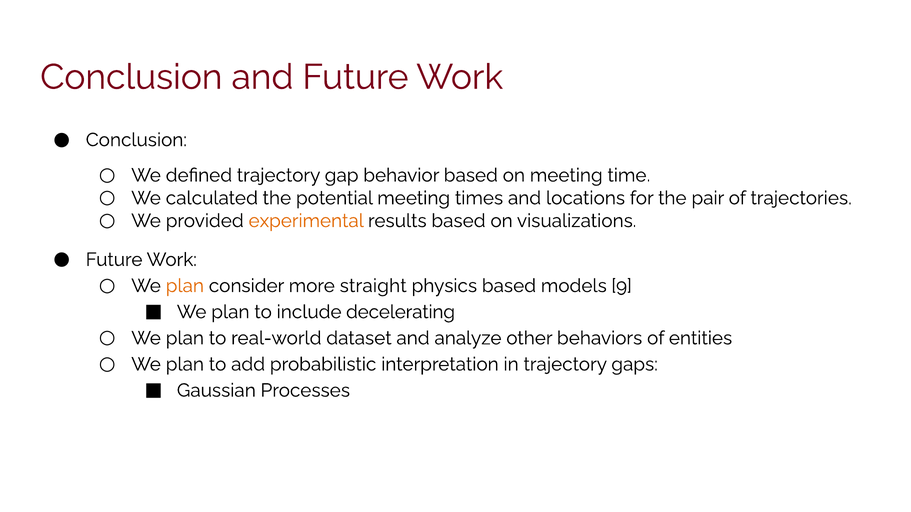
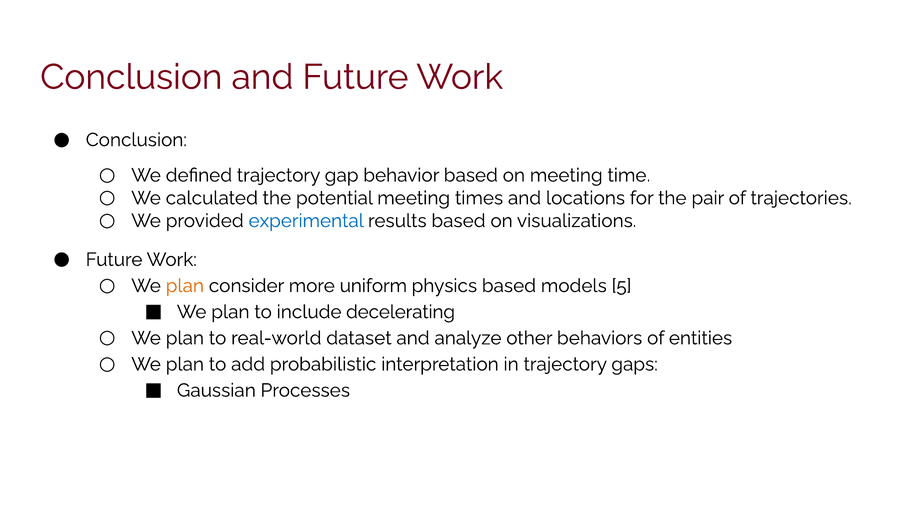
experimental colour: orange -> blue
straight: straight -> uniform
9: 9 -> 5
